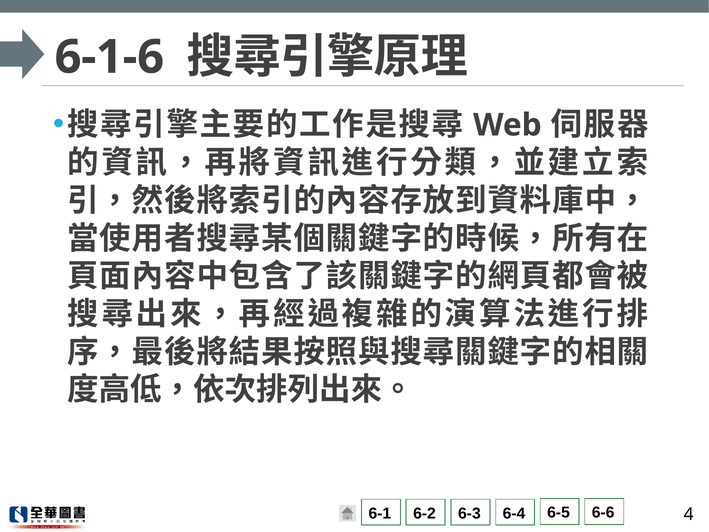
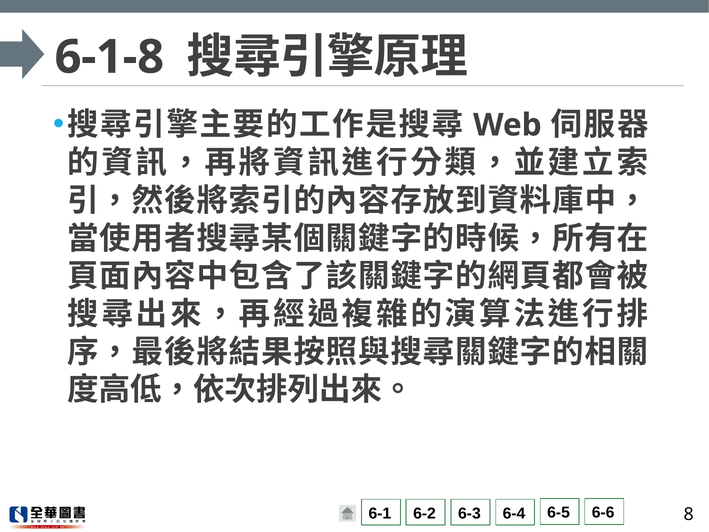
6-1-6: 6-1-6 -> 6-1-8
4: 4 -> 8
